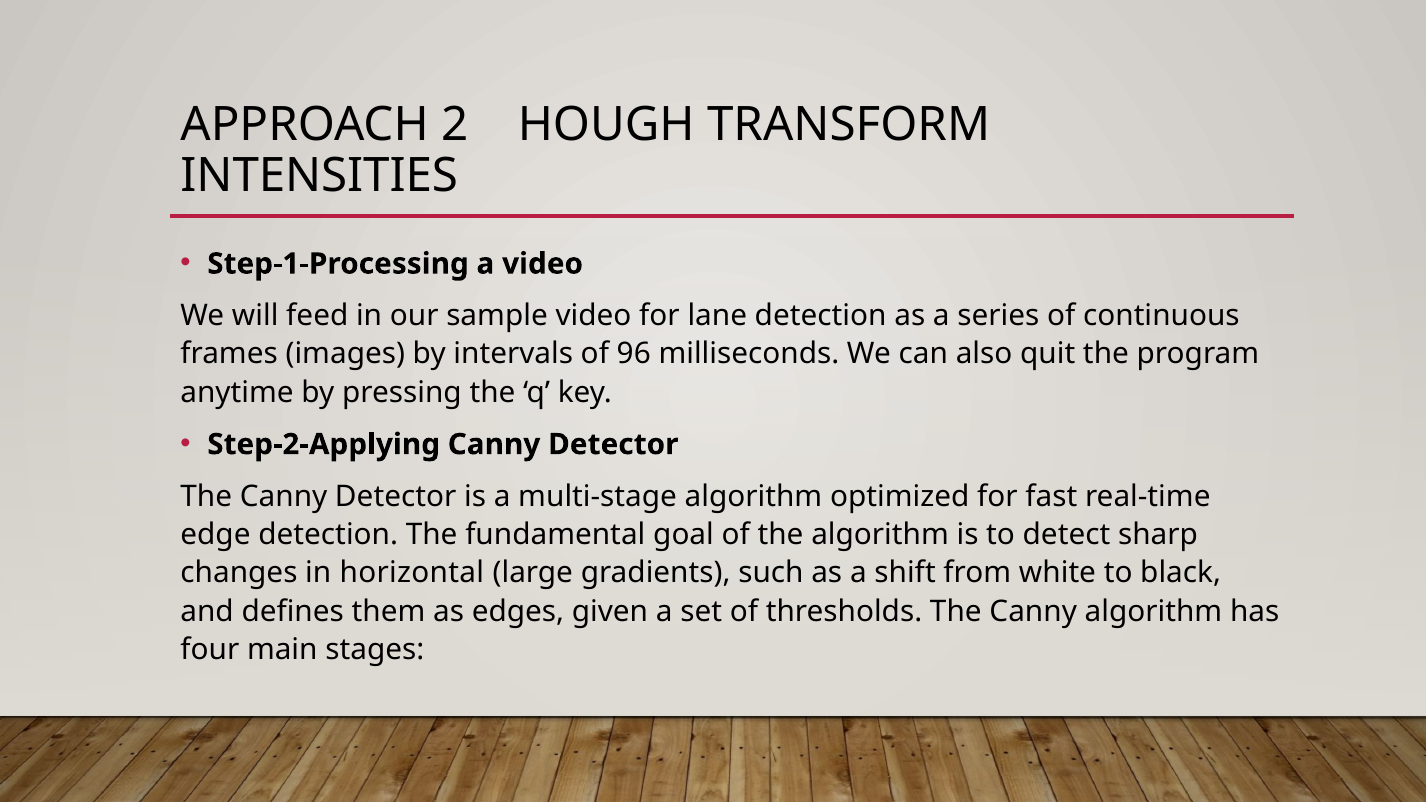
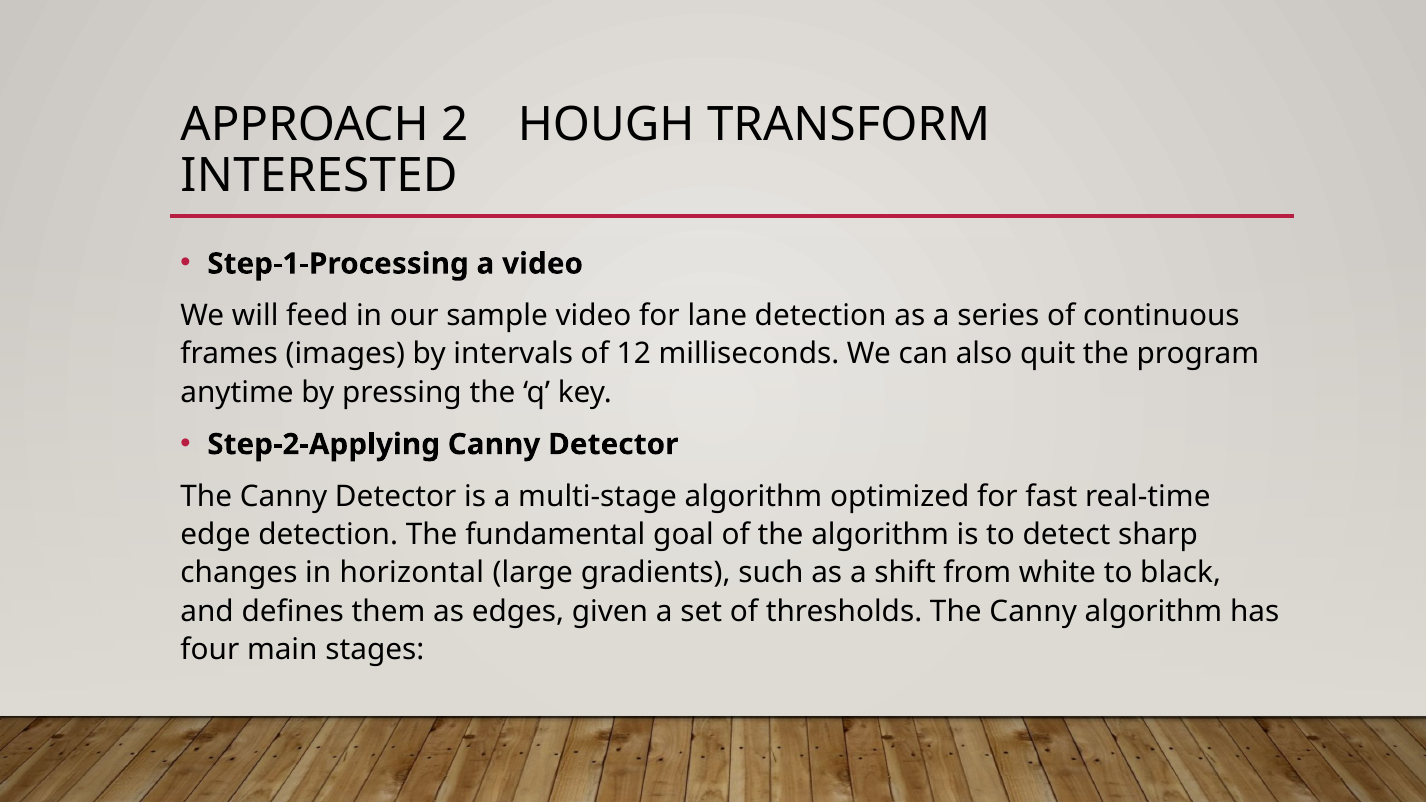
INTENSITIES: INTENSITIES -> INTERESTED
96: 96 -> 12
